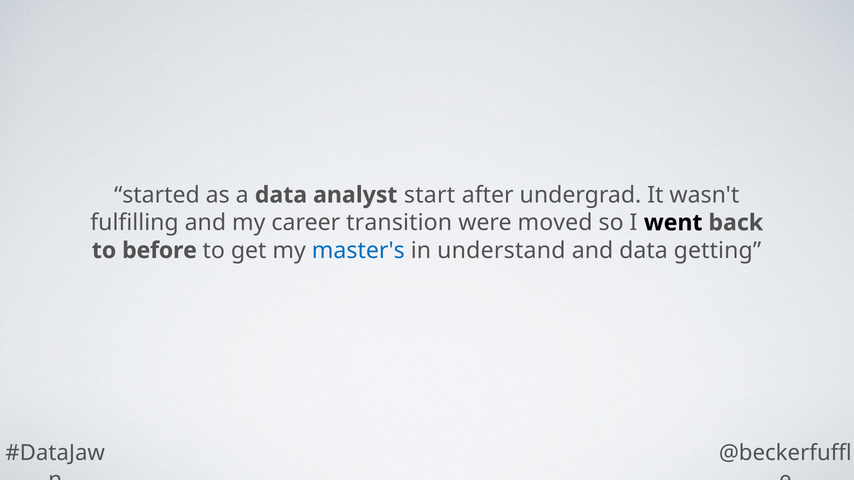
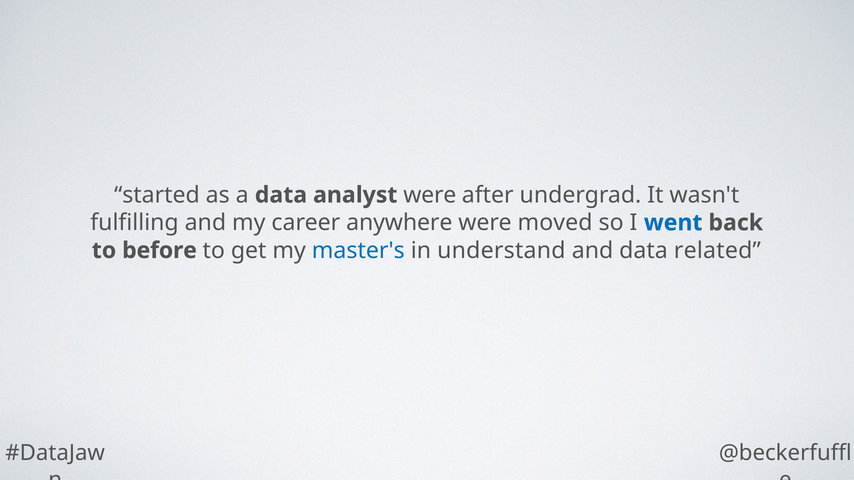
analyst start: start -> were
transition: transition -> anywhere
went colour: black -> blue
getting: getting -> related
